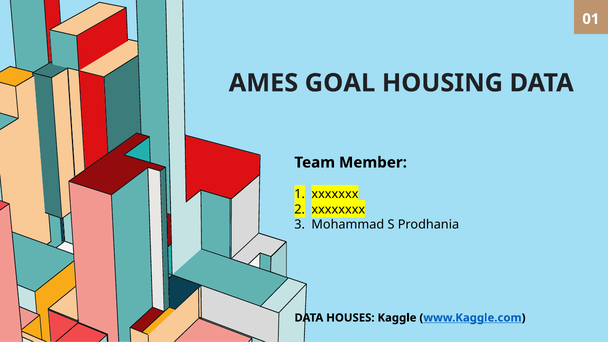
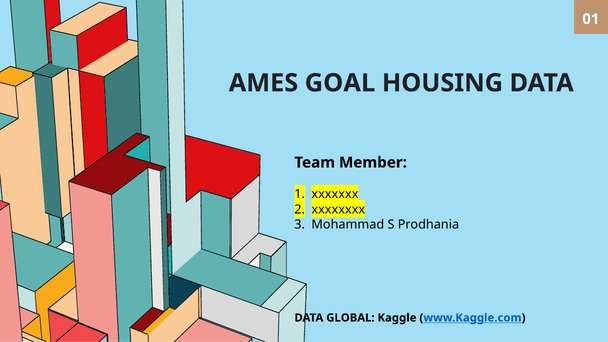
HOUSES: HOUSES -> GLOBAL
